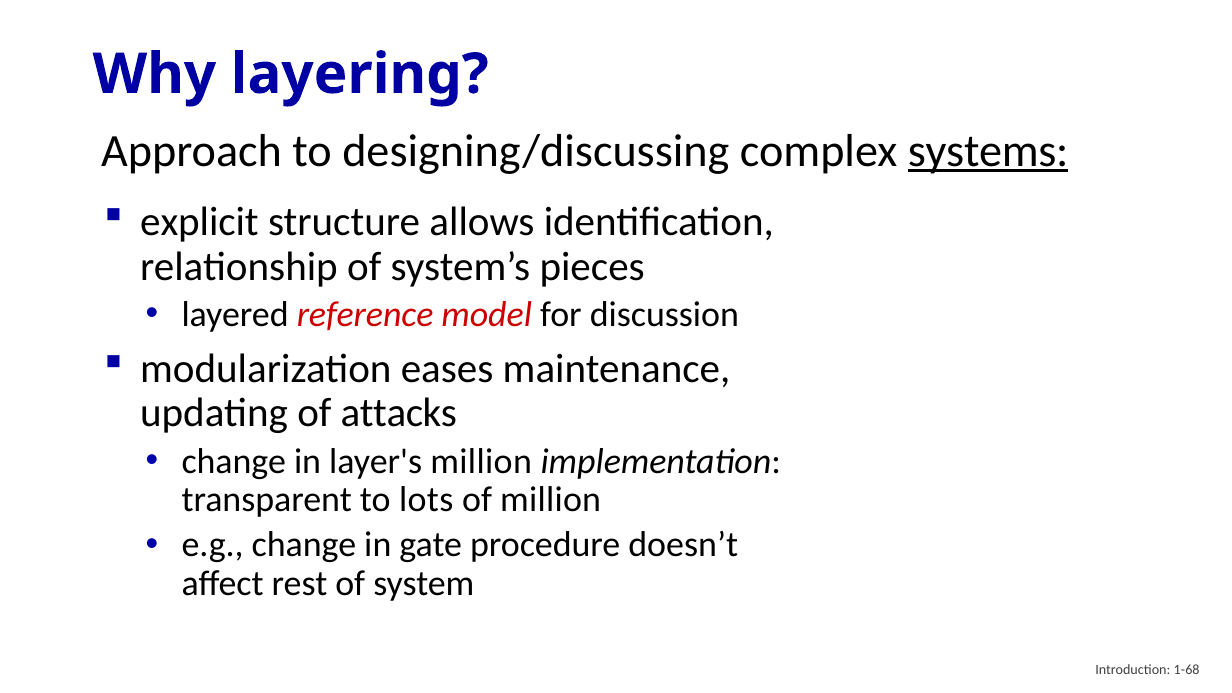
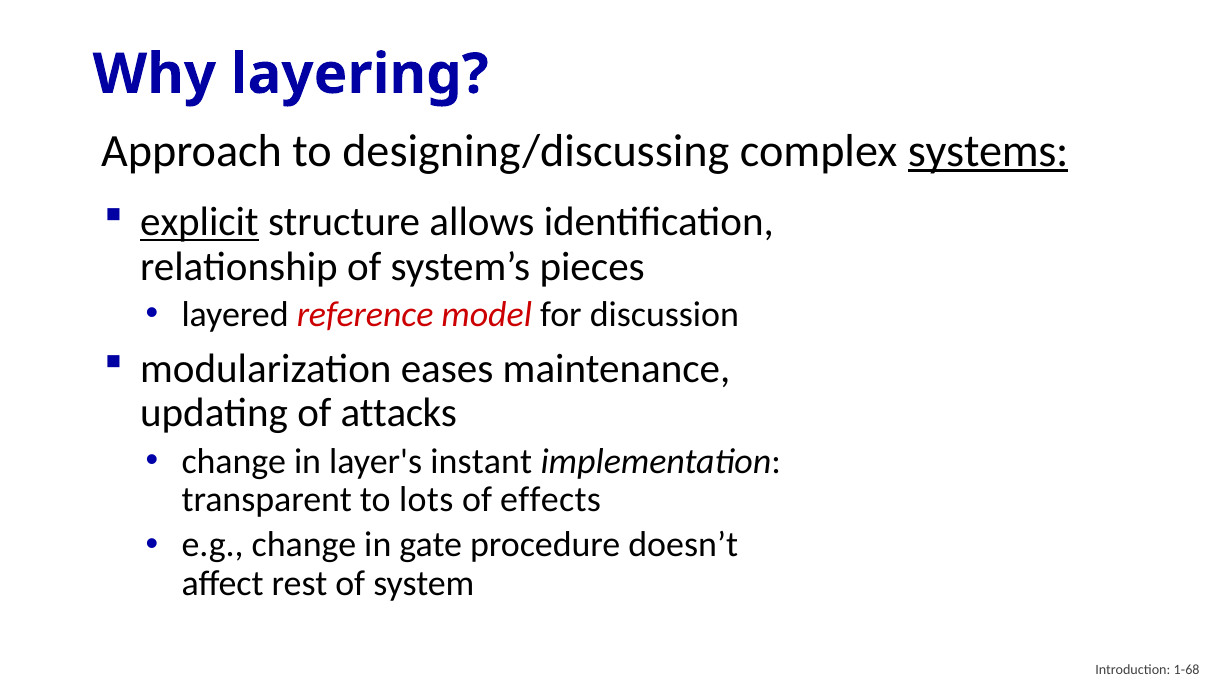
explicit underline: none -> present
layer's million: million -> instant
of million: million -> effects
